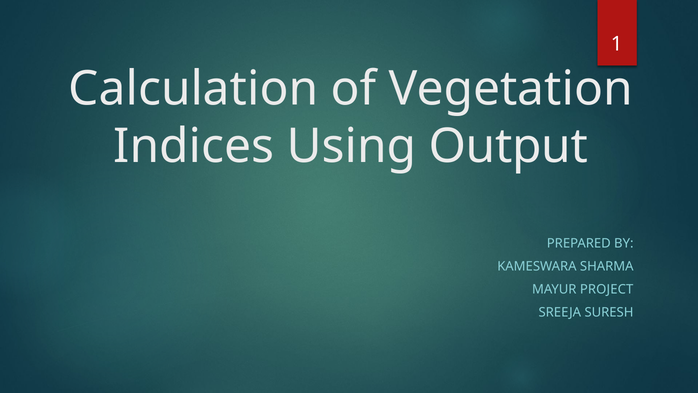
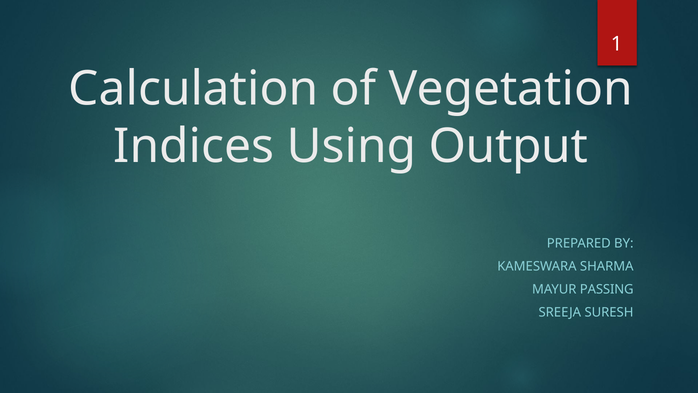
PROJECT: PROJECT -> PASSING
